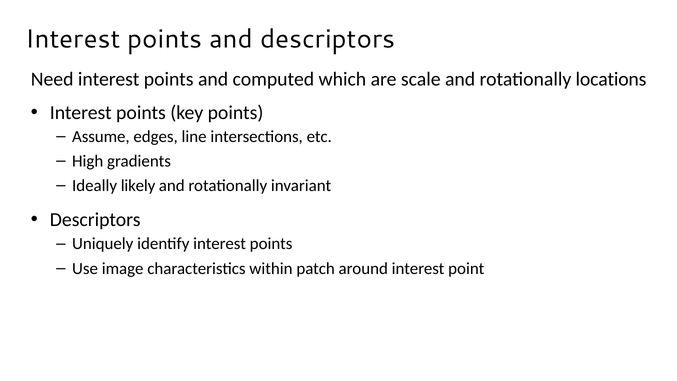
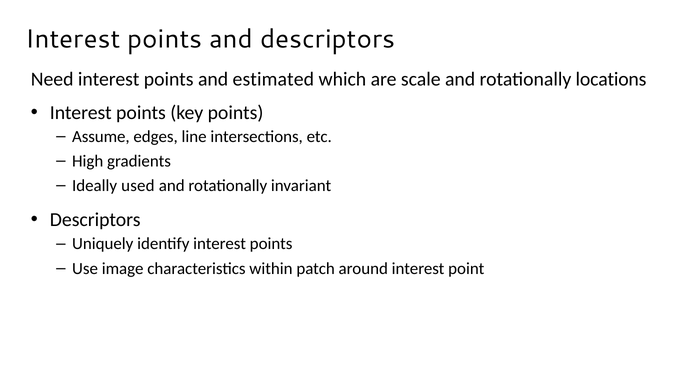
computed: computed -> estimated
likely: likely -> used
